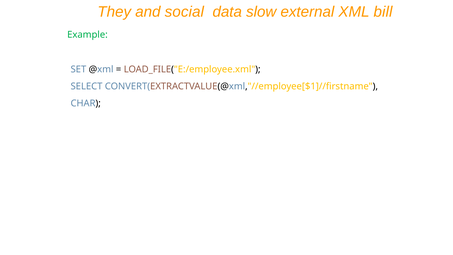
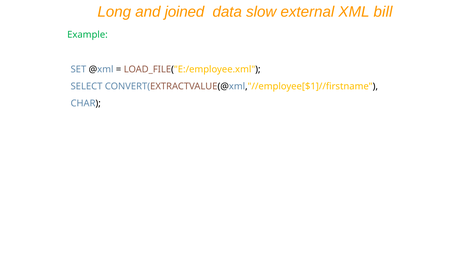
They: They -> Long
social: social -> joined
